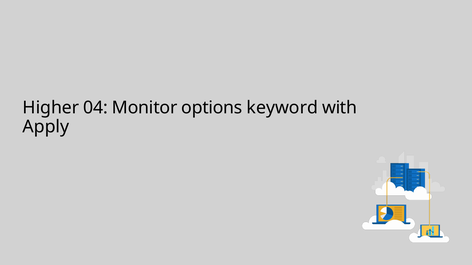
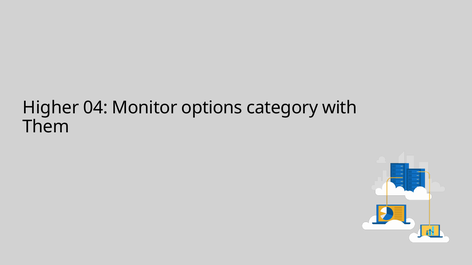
keyword: keyword -> category
Apply: Apply -> Them
